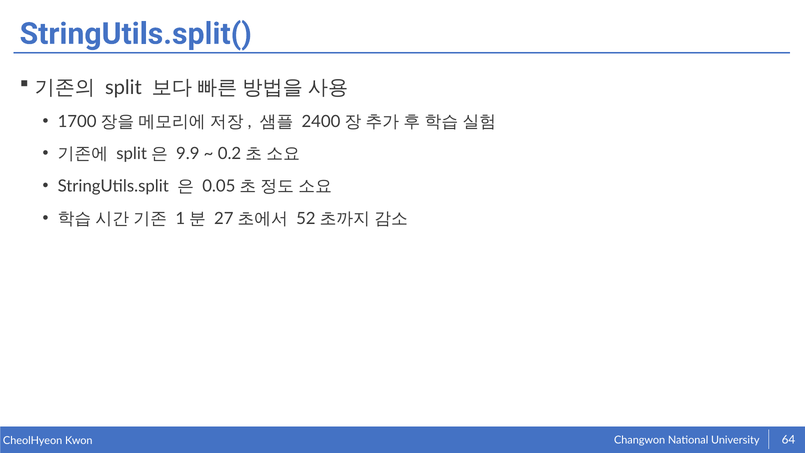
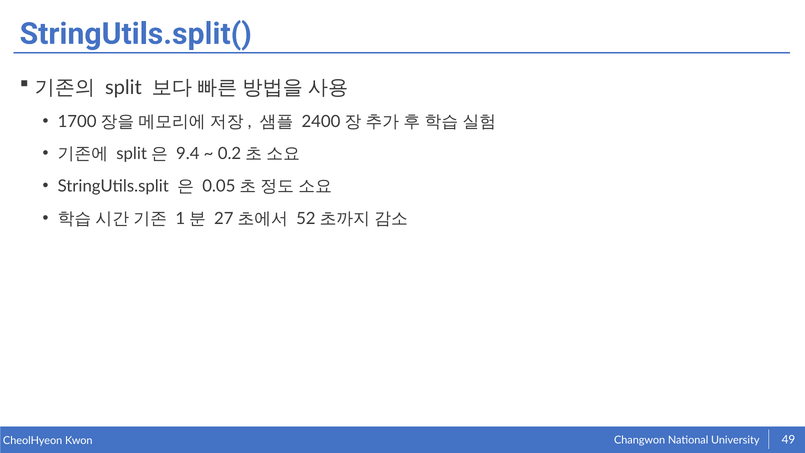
9.9: 9.9 -> 9.4
64: 64 -> 49
